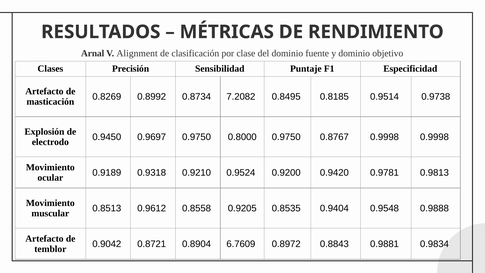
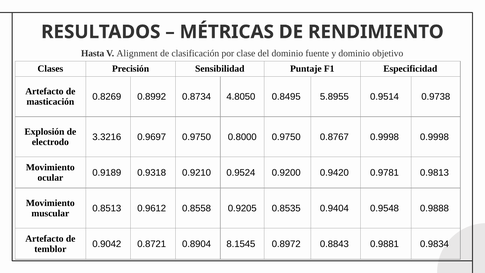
Arnal: Arnal -> Hasta
7.2082: 7.2082 -> 4.8050
0.8185: 0.8185 -> 5.8955
0.9450: 0.9450 -> 3.3216
6.7609: 6.7609 -> 8.1545
